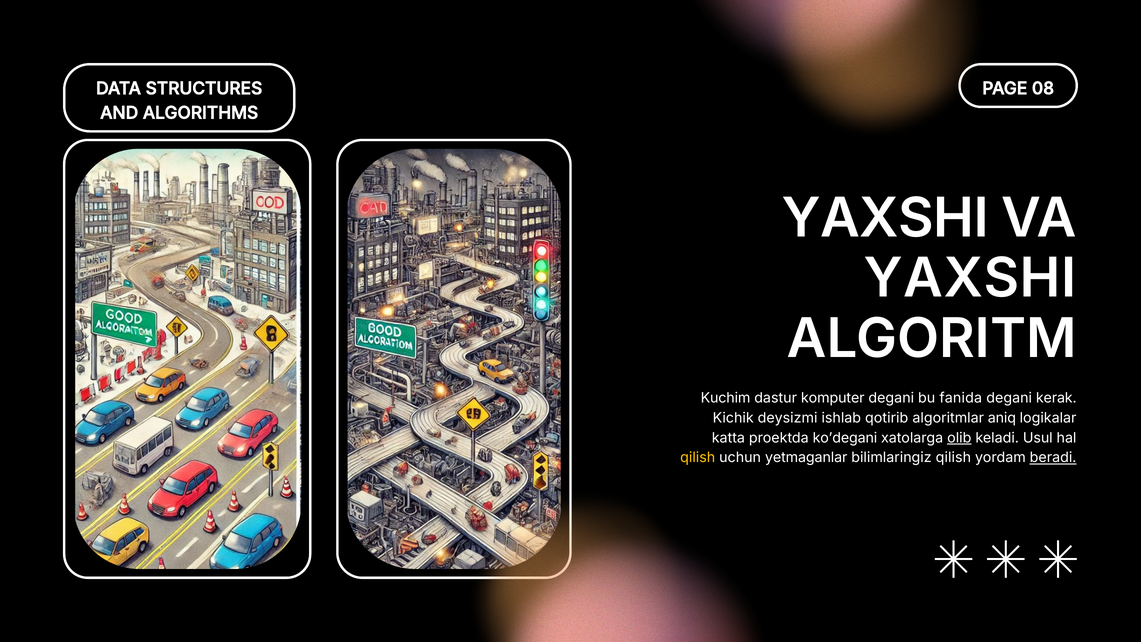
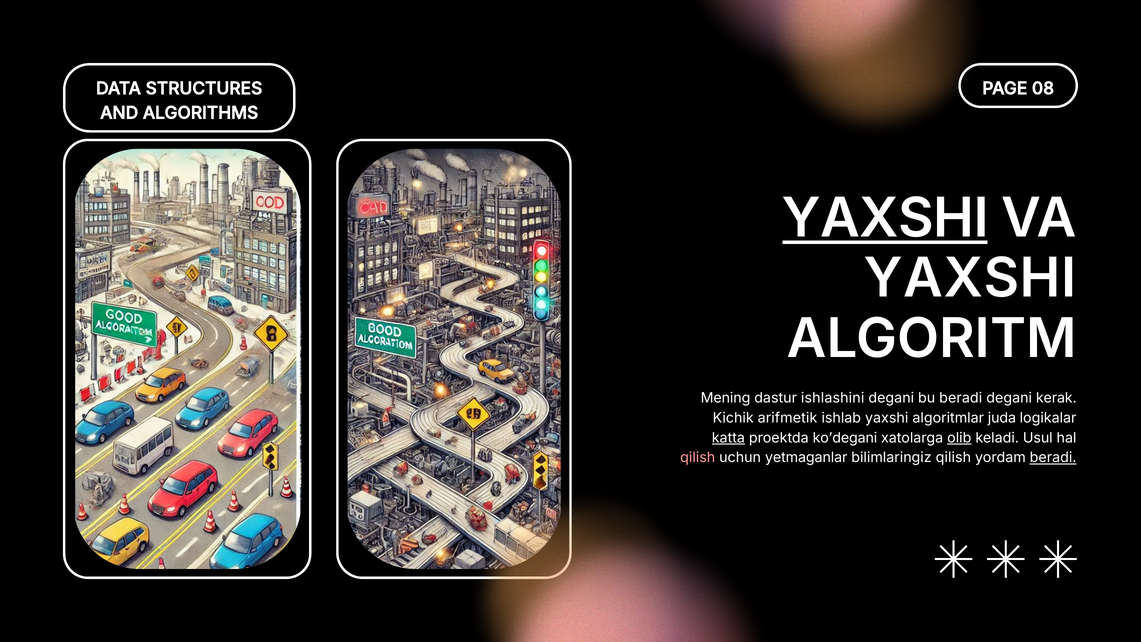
YAXSHI at (885, 219) underline: none -> present
Kuchim: Kuchim -> Mening
komputer: komputer -> ishlashini
bu fanida: fanida -> beradi
deysizmi: deysizmi -> arifmetik
ishlab qotirib: qotirib -> yaxshi
aniq: aniq -> juda
katta underline: none -> present
qilish at (698, 458) colour: yellow -> pink
